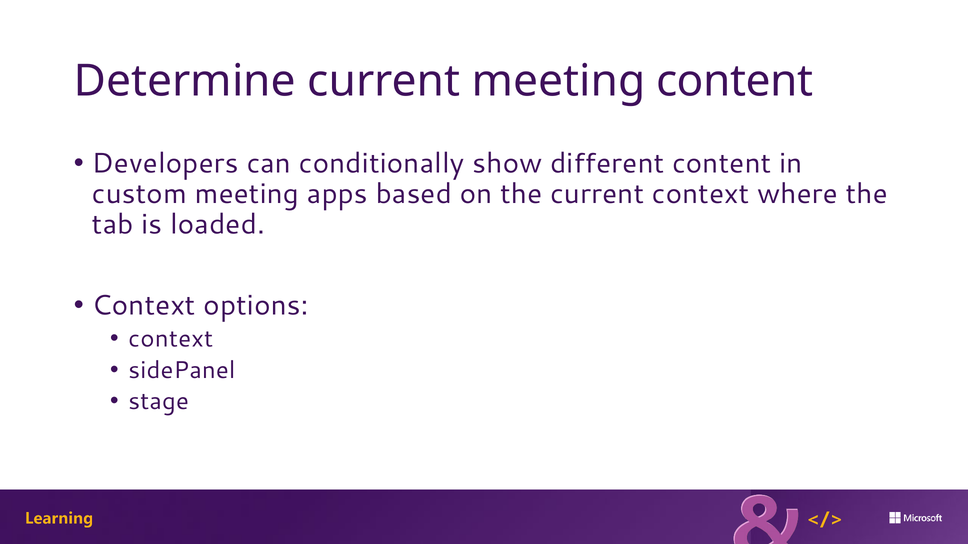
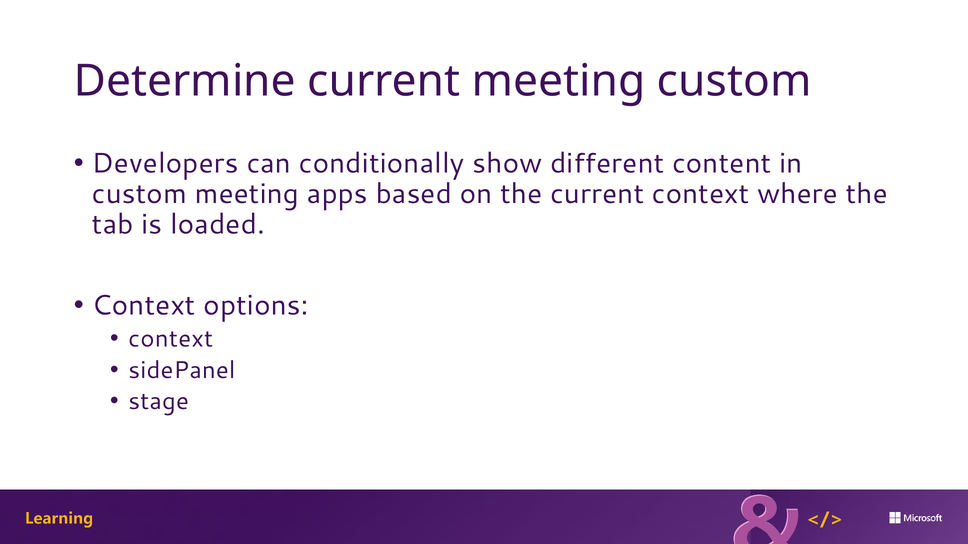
meeting content: content -> custom
